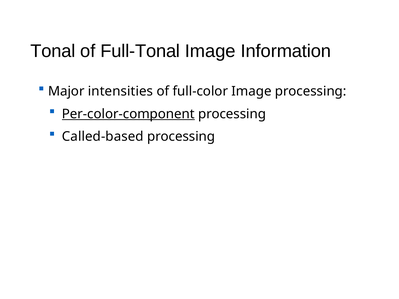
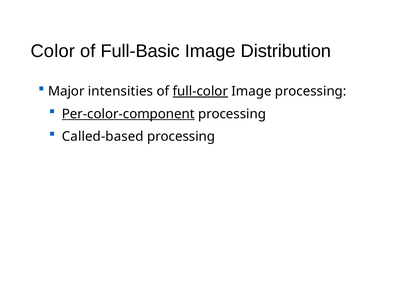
Tonal: Tonal -> Color
Full-Tonal: Full-Tonal -> Full-Basic
Information: Information -> Distribution
full-color underline: none -> present
